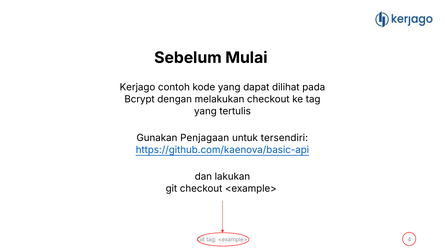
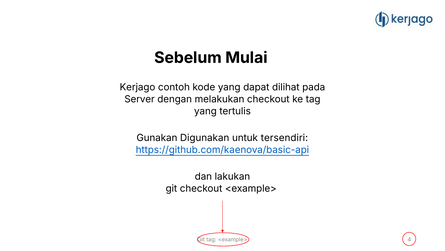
Bcrypt: Bcrypt -> Server
Penjagaan: Penjagaan -> Digunakan
